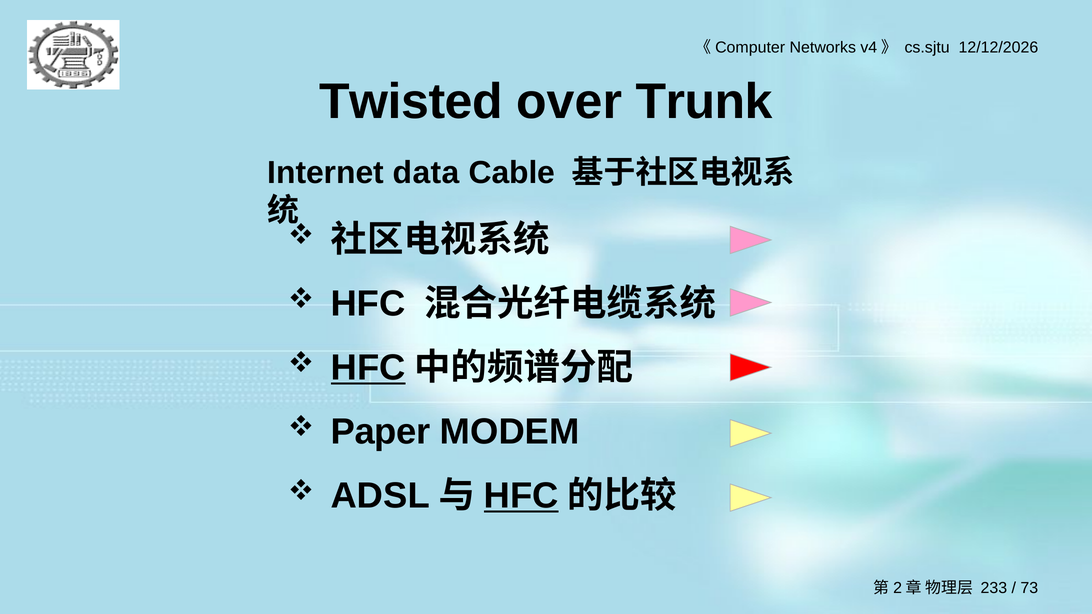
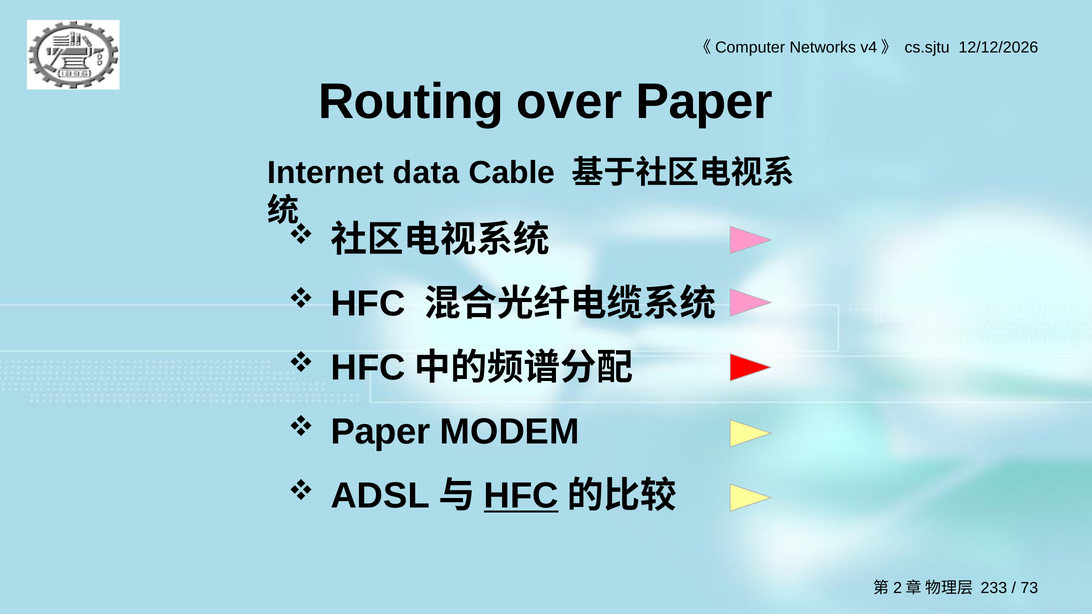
Twisted: Twisted -> Routing
over Trunk: Trunk -> Paper
HFC at (368, 368) underline: present -> none
